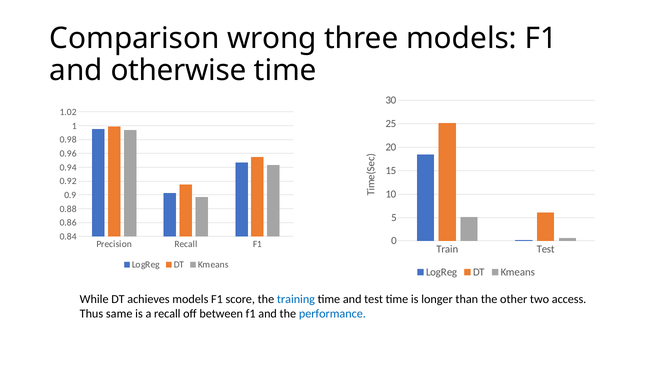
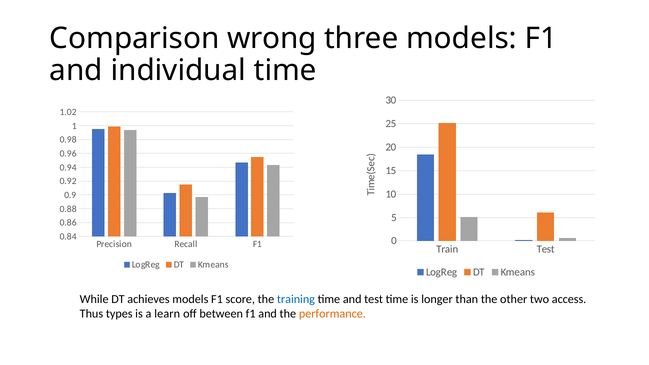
otherwise: otherwise -> individual
same: same -> types
a recall: recall -> learn
performance colour: blue -> orange
